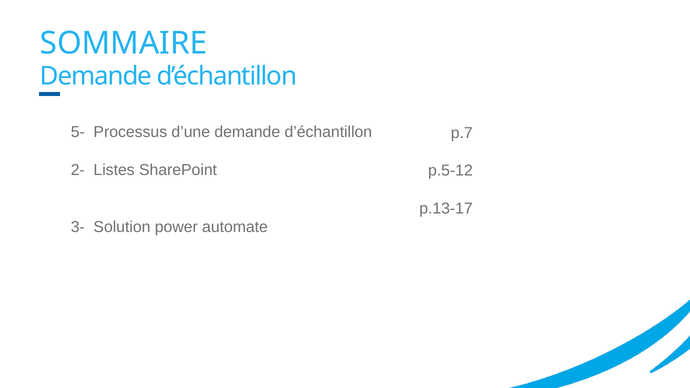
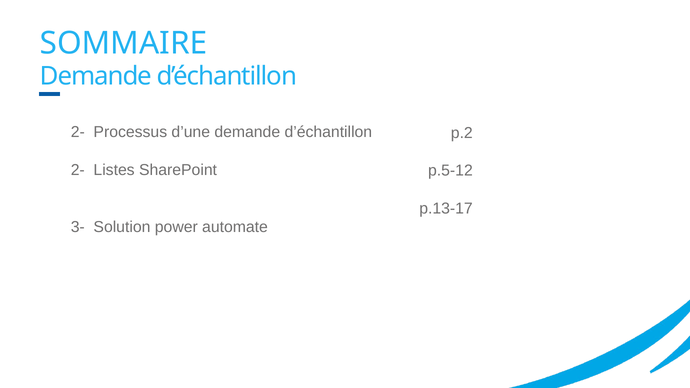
5- at (78, 132): 5- -> 2-
p.7: p.7 -> p.2
